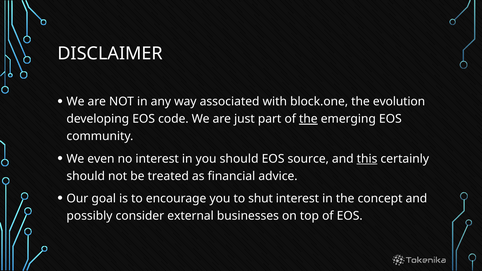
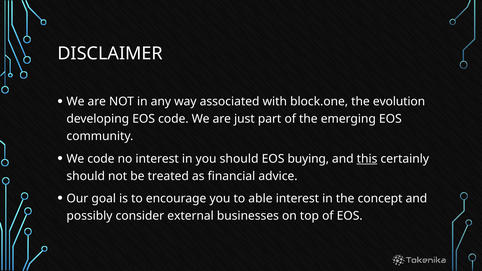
the at (308, 119) underline: present -> none
We even: even -> code
source: source -> buying
shut: shut -> able
